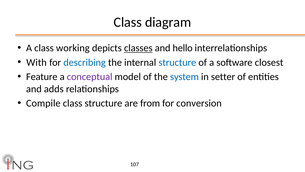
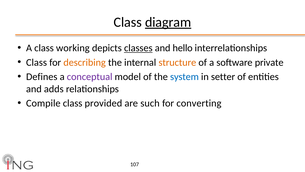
diagram underline: none -> present
With at (37, 62): With -> Class
describing colour: blue -> orange
structure at (177, 62) colour: blue -> orange
closest: closest -> private
Feature: Feature -> Defines
class structure: structure -> provided
from: from -> such
conversion: conversion -> converting
